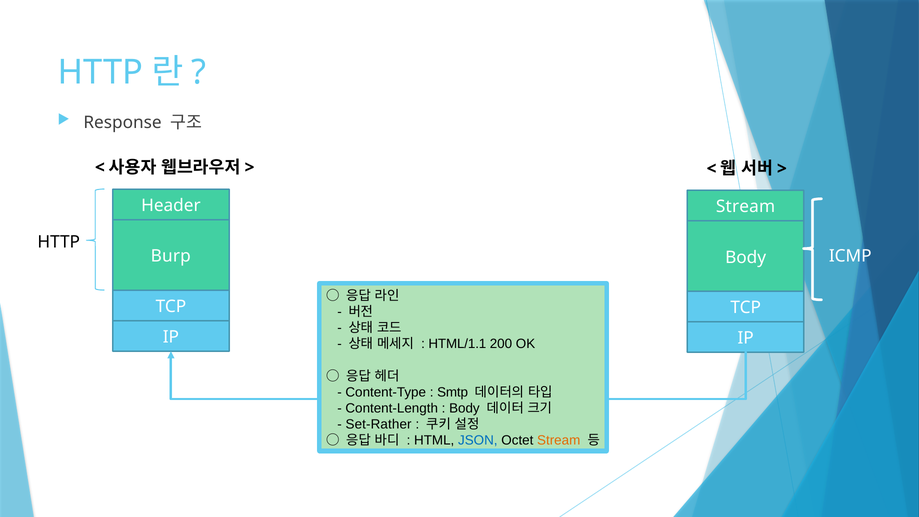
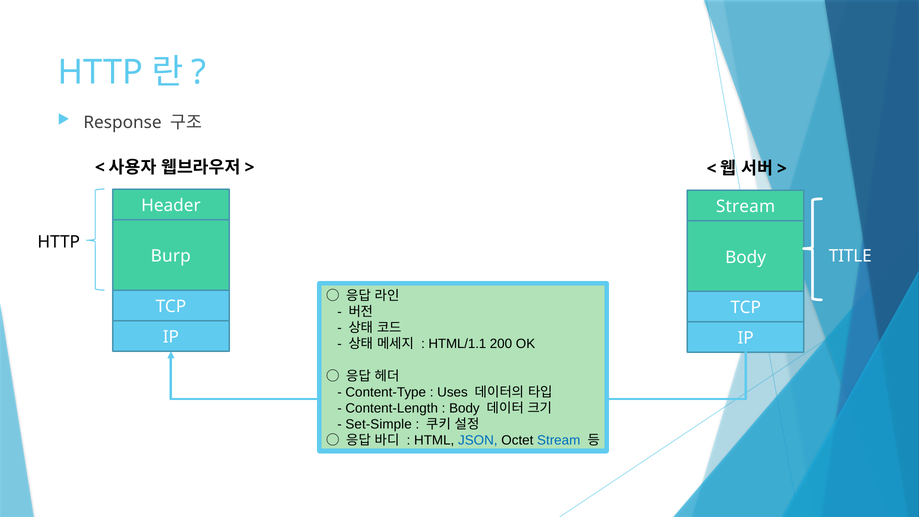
ICMP: ICMP -> TITLE
Smtp: Smtp -> Uses
Set-Rather: Set-Rather -> Set-Simple
Stream at (559, 440) colour: orange -> blue
